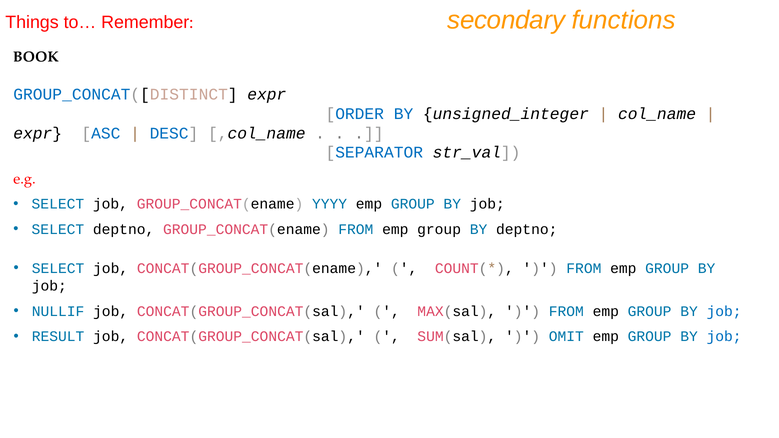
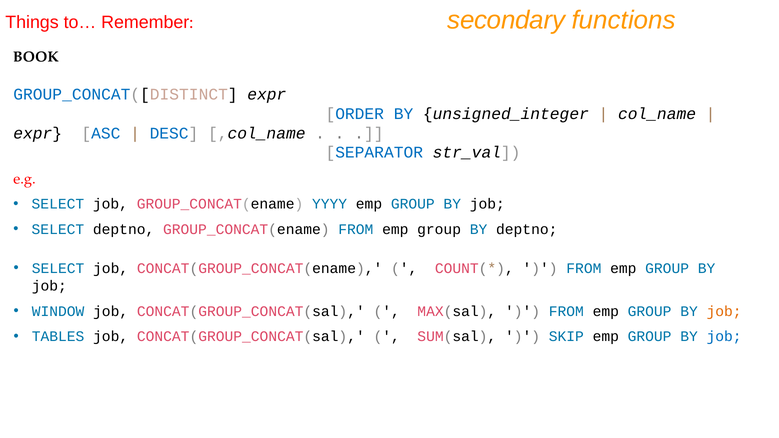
NULLIF: NULLIF -> WINDOW
job at (724, 311) colour: blue -> orange
RESULT: RESULT -> TABLES
OMIT: OMIT -> SKIP
